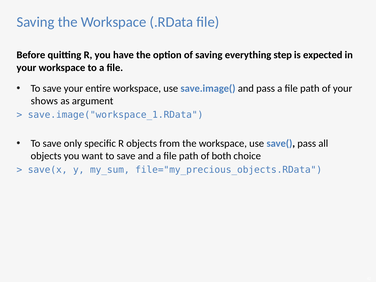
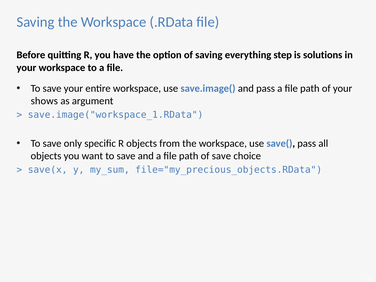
expected: expected -> solutions
of both: both -> save
